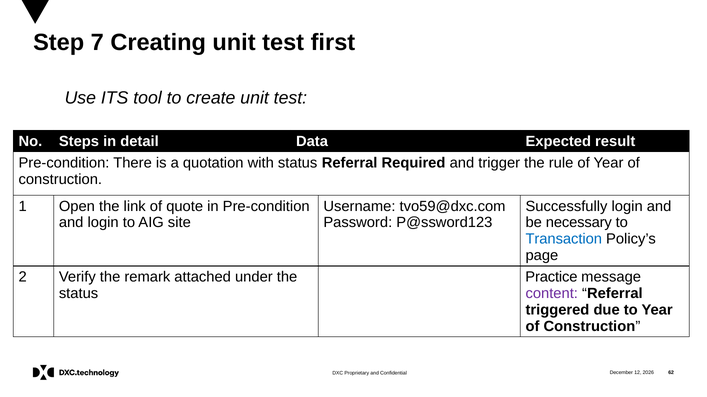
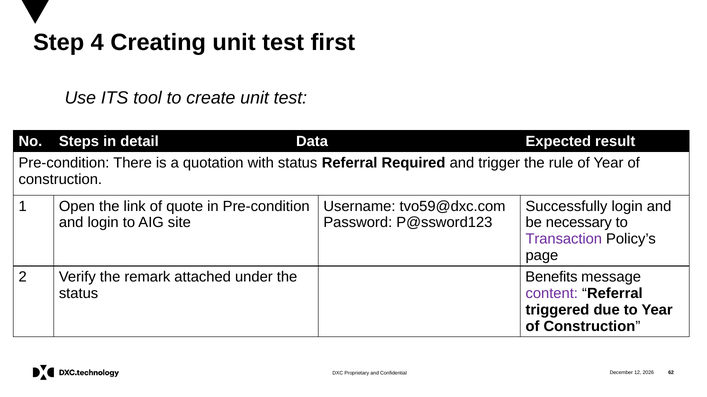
7: 7 -> 4
Transaction colour: blue -> purple
Practice: Practice -> Benefits
